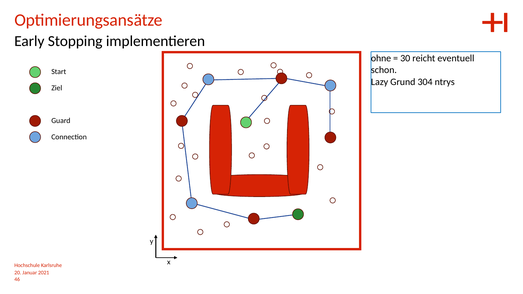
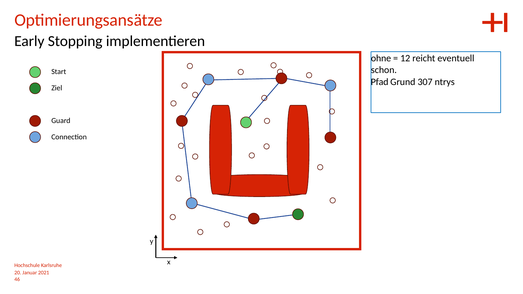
30: 30 -> 12
Lazy: Lazy -> Pfad
304: 304 -> 307
